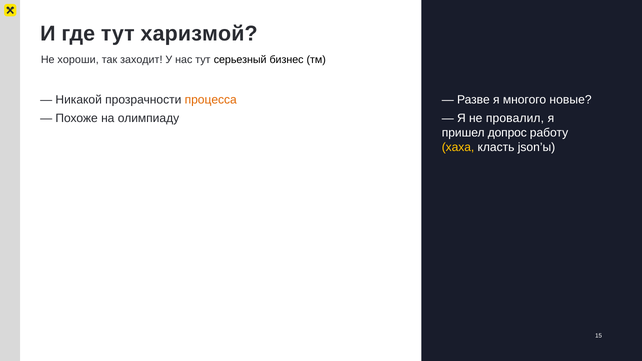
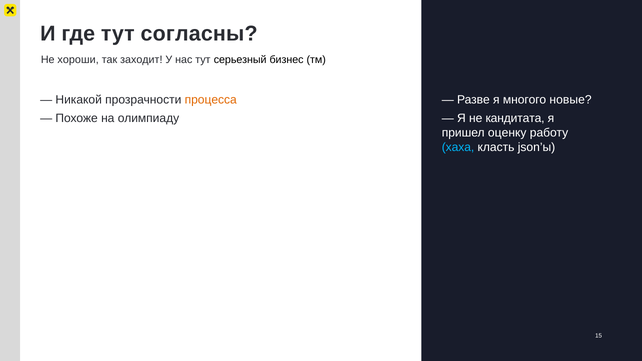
харизмой: харизмой -> согласны
провалил: провалил -> кандитата
допрос: допрос -> оценку
хаха colour: yellow -> light blue
